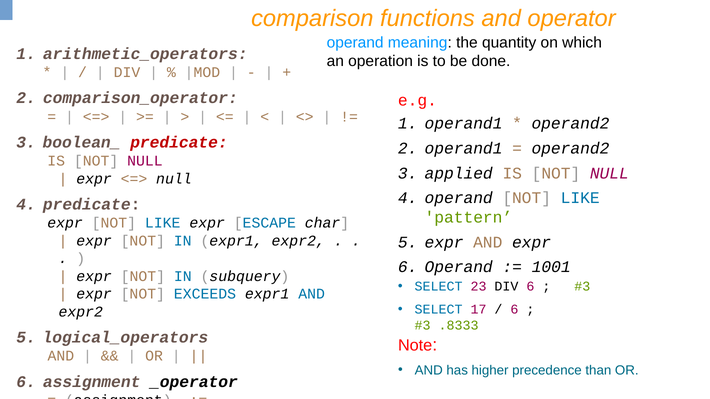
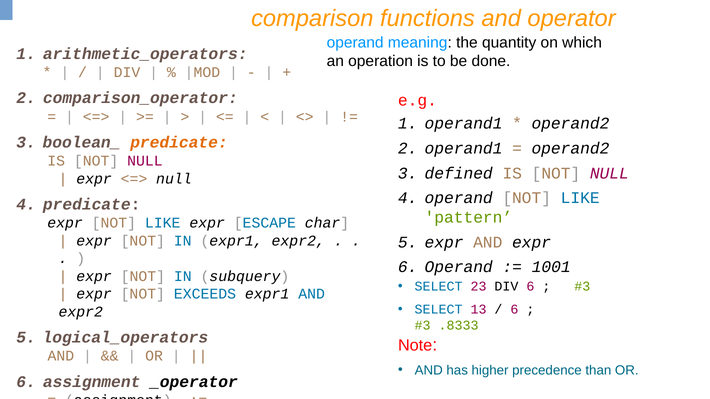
predicate at (179, 143) colour: red -> orange
applied: applied -> defined
17: 17 -> 13
